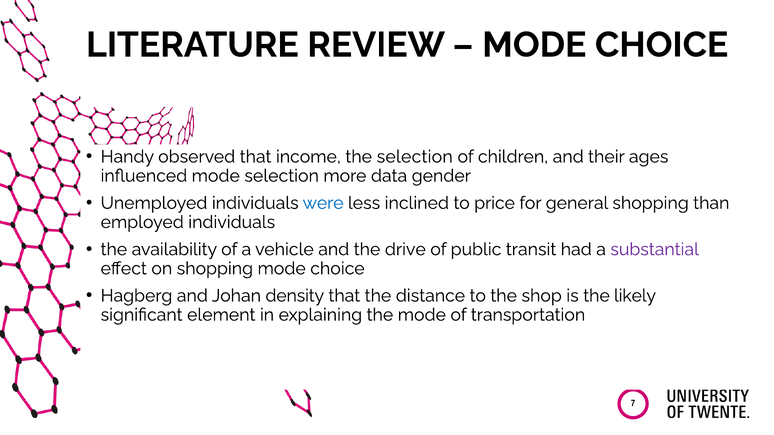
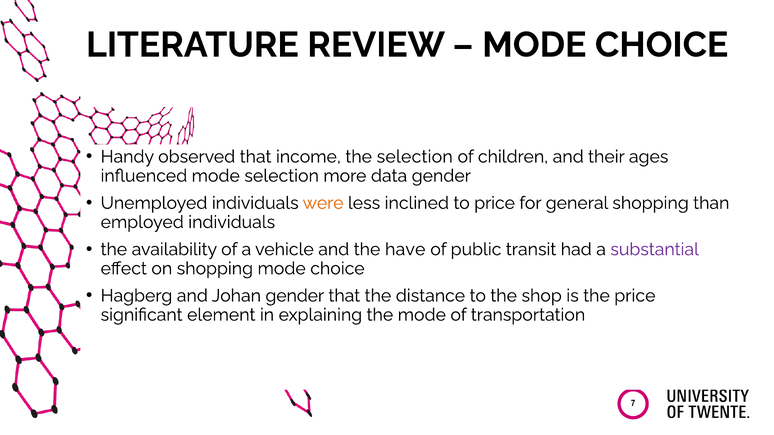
were colour: blue -> orange
drive: drive -> have
Johan density: density -> gender
the likely: likely -> price
